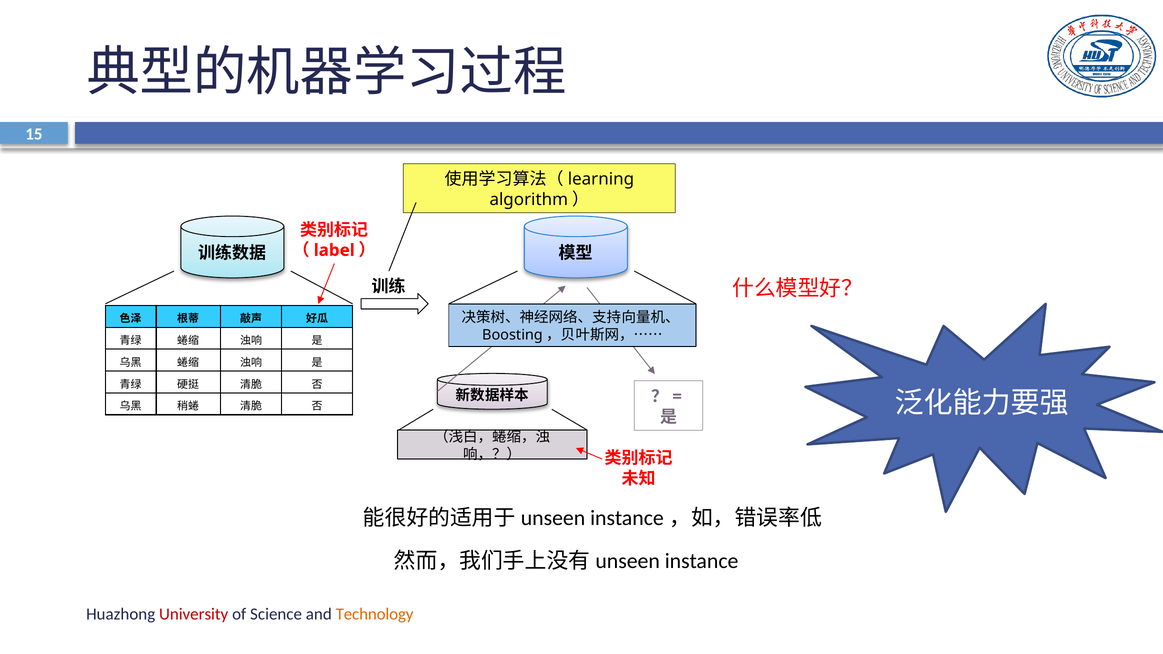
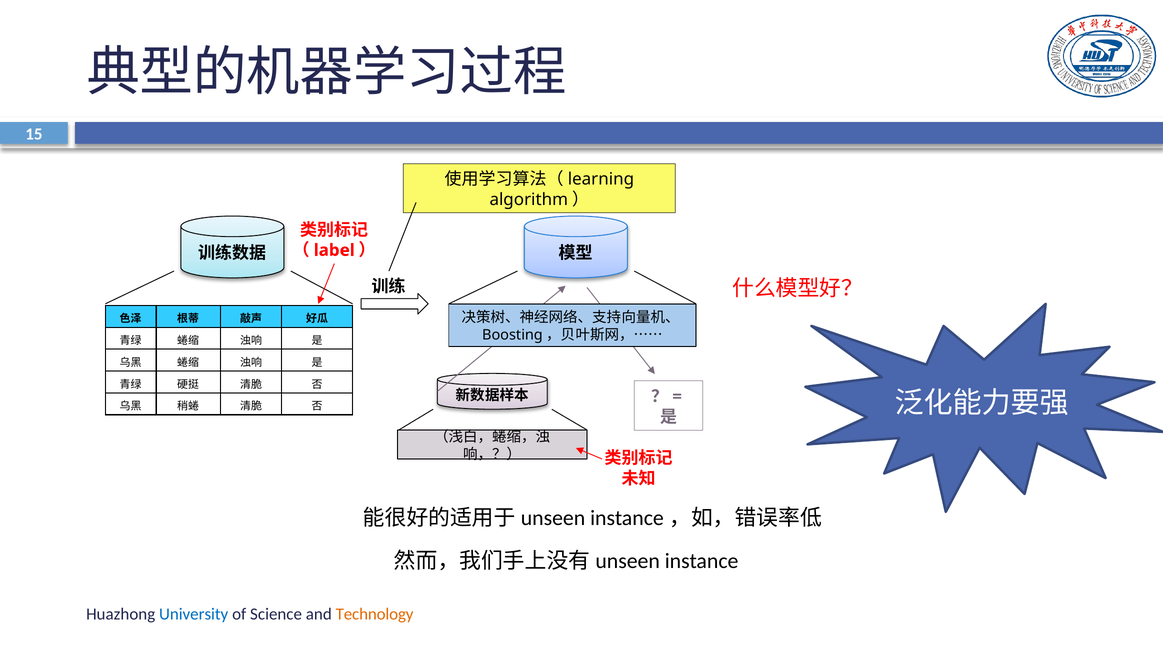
University colour: red -> blue
